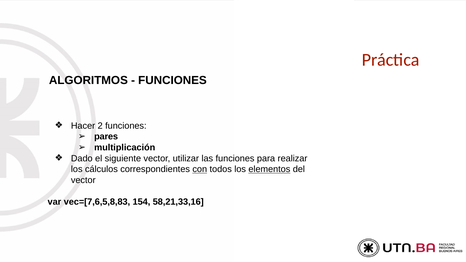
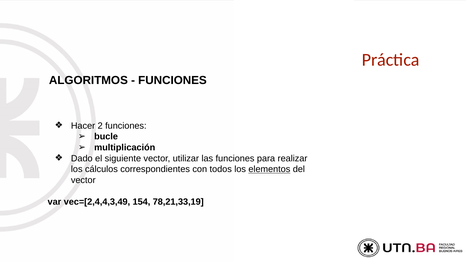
pares: pares -> bucle
con underline: present -> none
vec=[7,6,5,8,83: vec=[7,6,5,8,83 -> vec=[2,4,4,3,49
58,21,33,16: 58,21,33,16 -> 78,21,33,19
